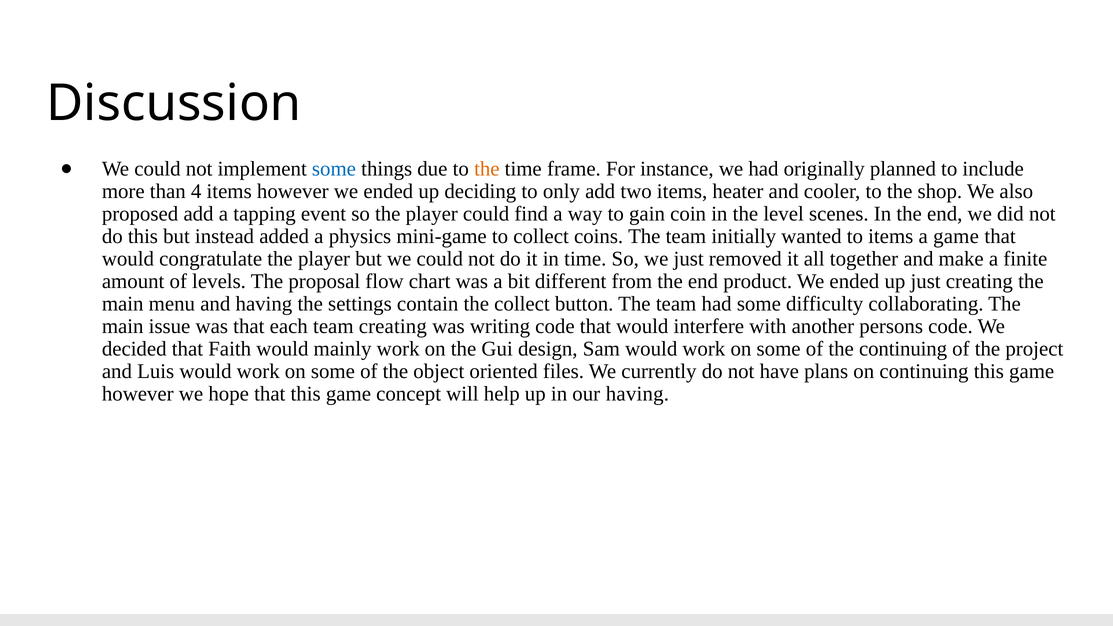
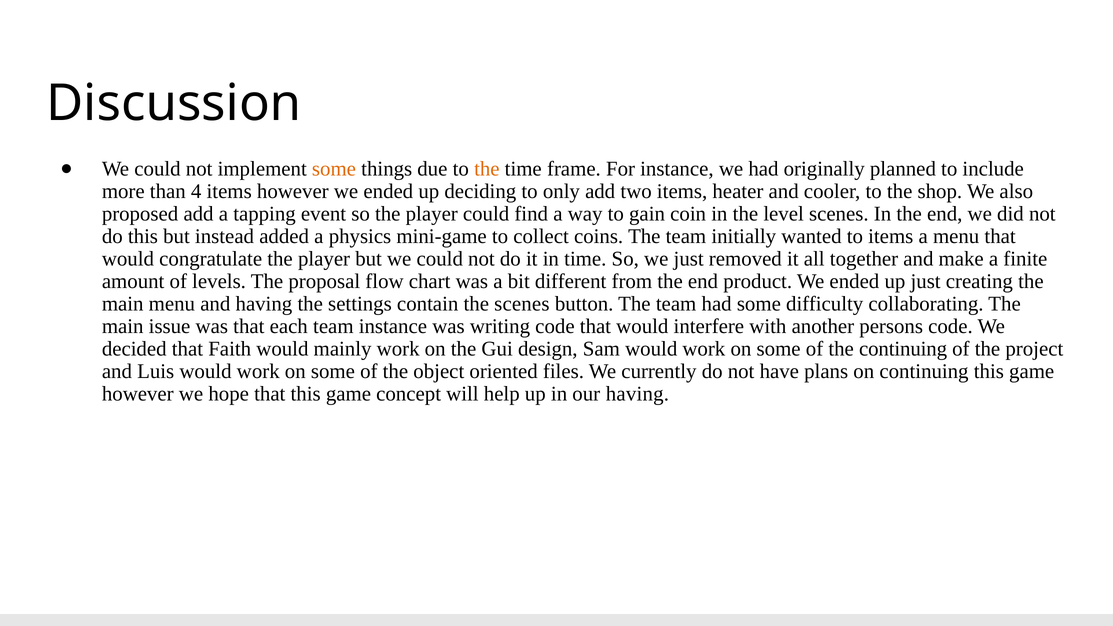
some at (334, 169) colour: blue -> orange
a game: game -> menu
the collect: collect -> scenes
team creating: creating -> instance
